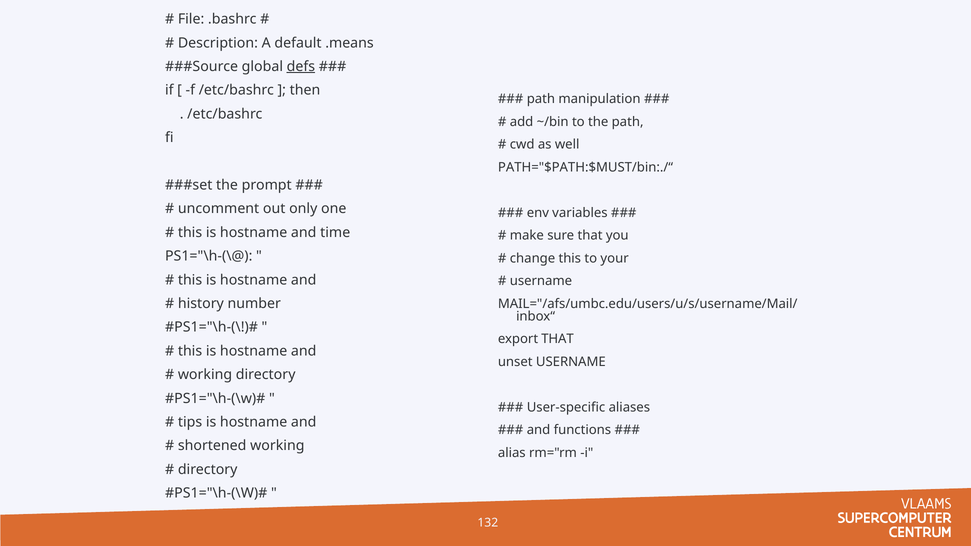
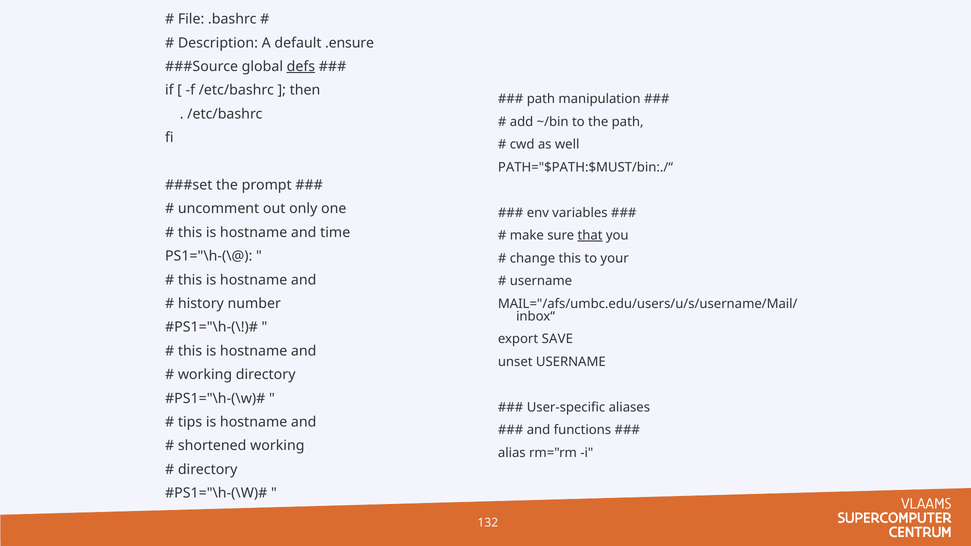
.means: .means -> .ensure
that at (590, 236) underline: none -> present
export THAT: THAT -> SAVE
